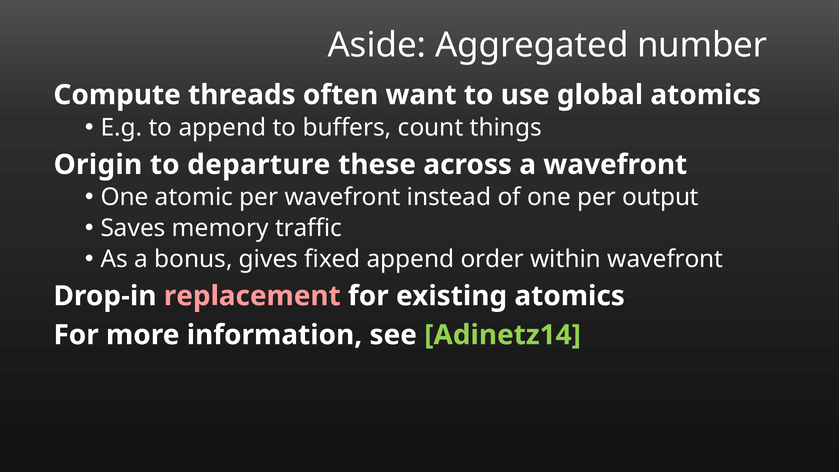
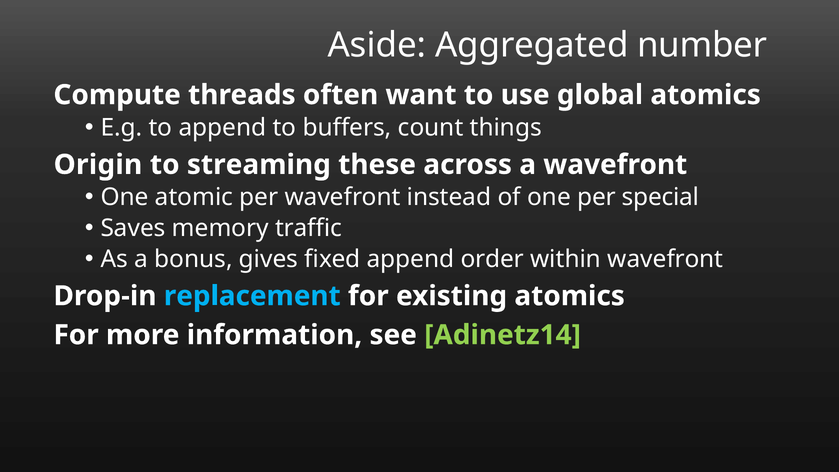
departure: departure -> streaming
output: output -> special
replacement colour: pink -> light blue
